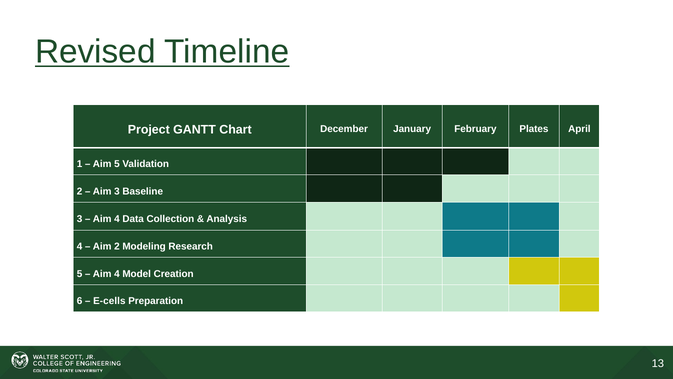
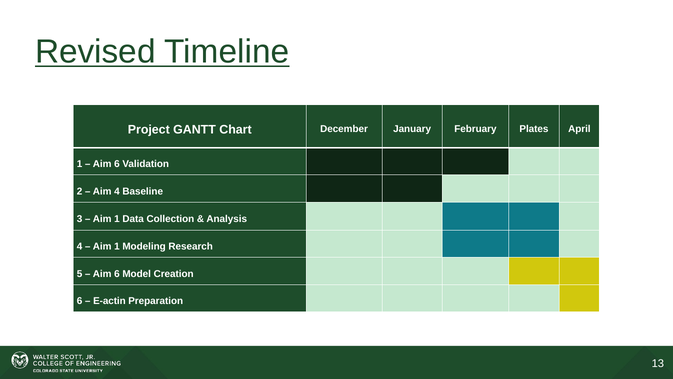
5 at (117, 164): 5 -> 6
Aim 3: 3 -> 4
4 at (117, 219): 4 -> 1
2 at (117, 246): 2 -> 1
4 at (117, 274): 4 -> 6
E-cells: E-cells -> E-actin
